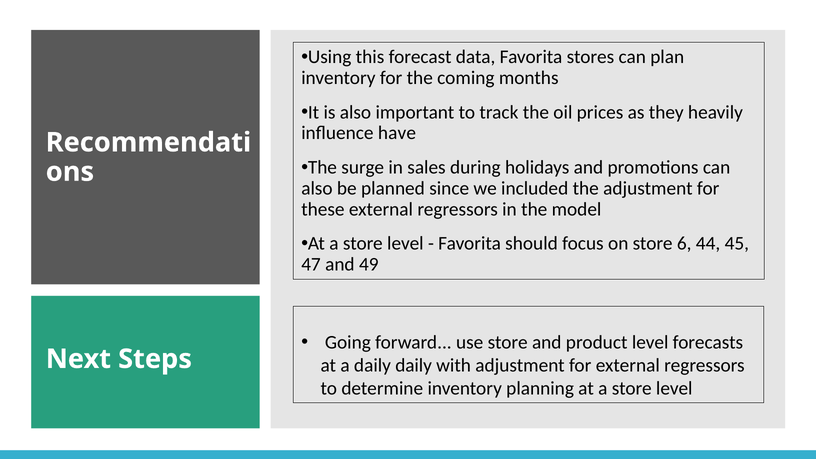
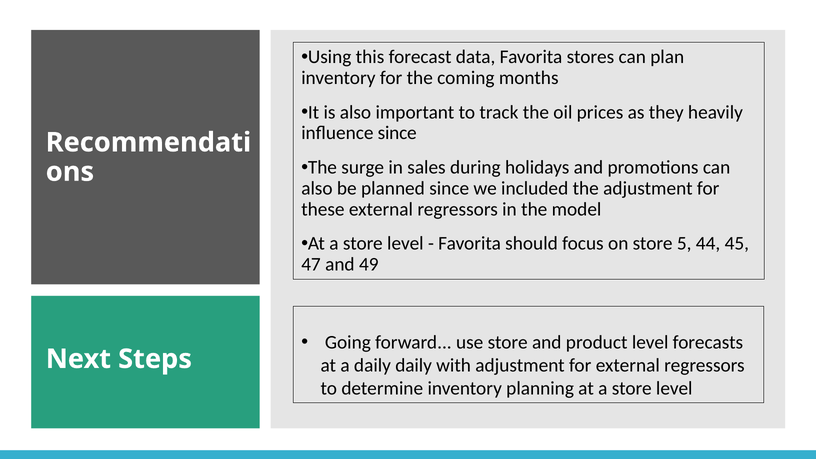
influence have: have -> since
6: 6 -> 5
